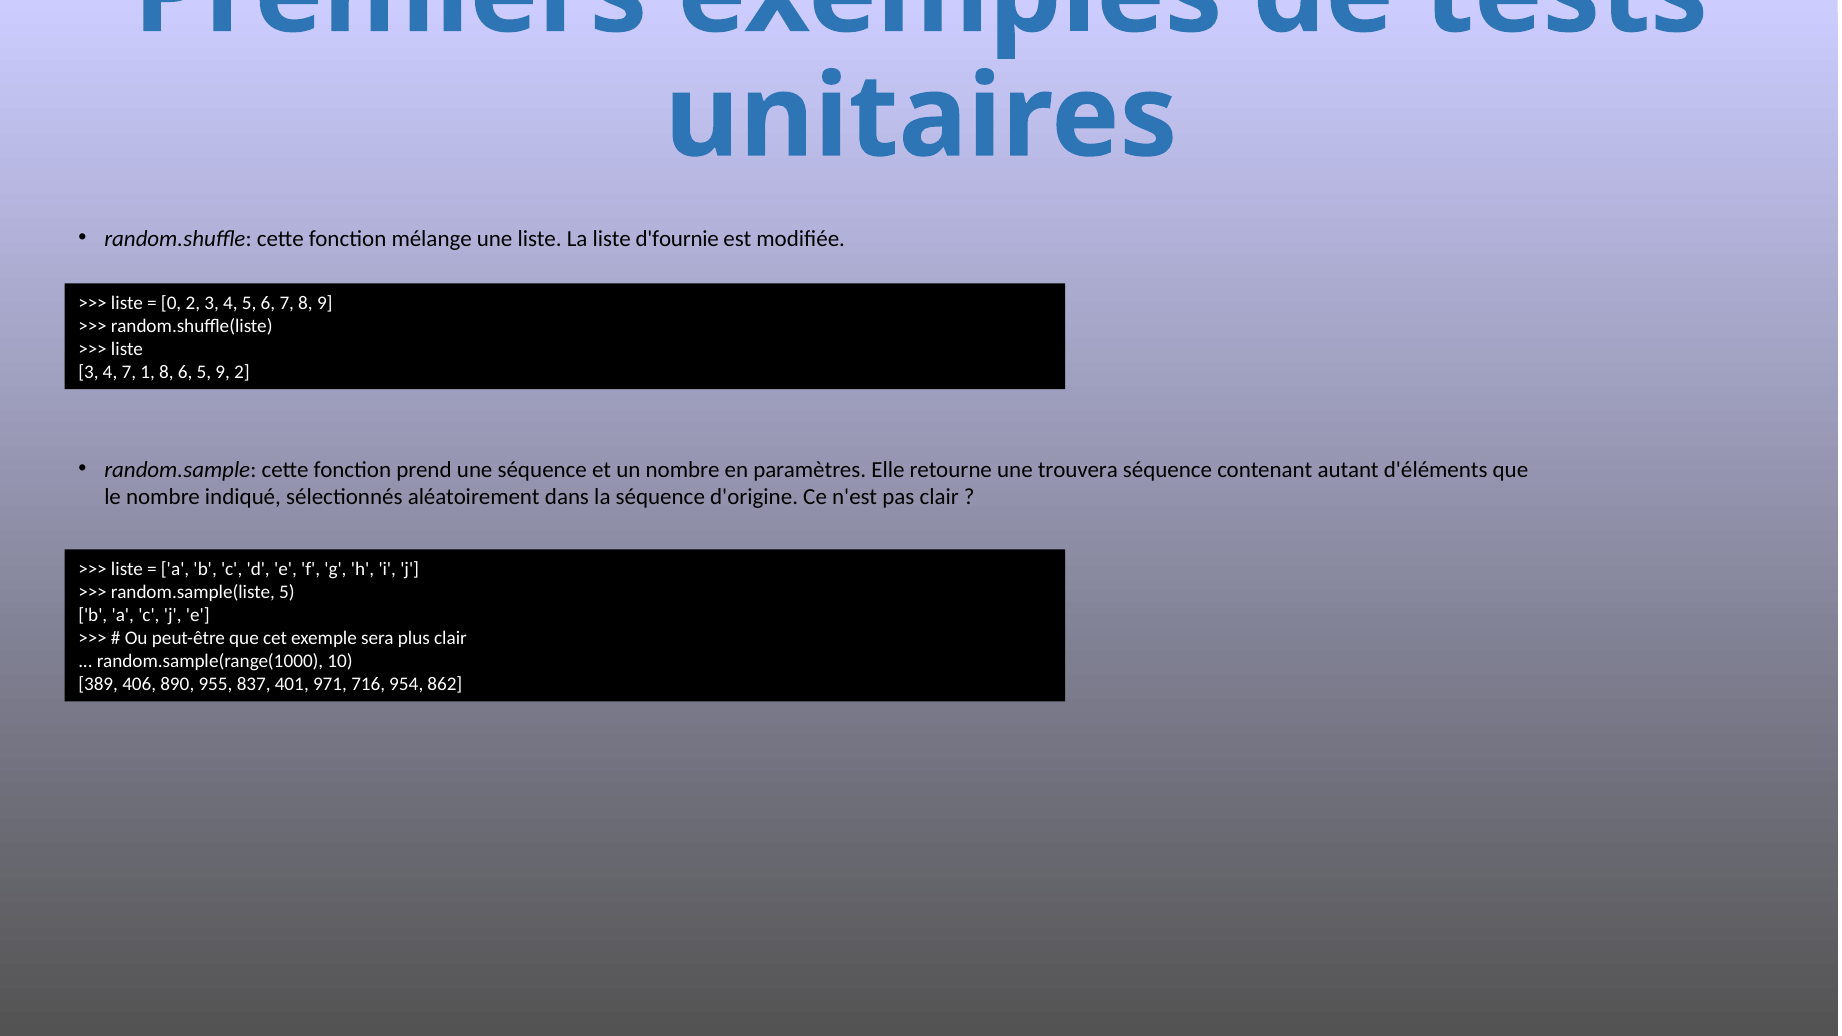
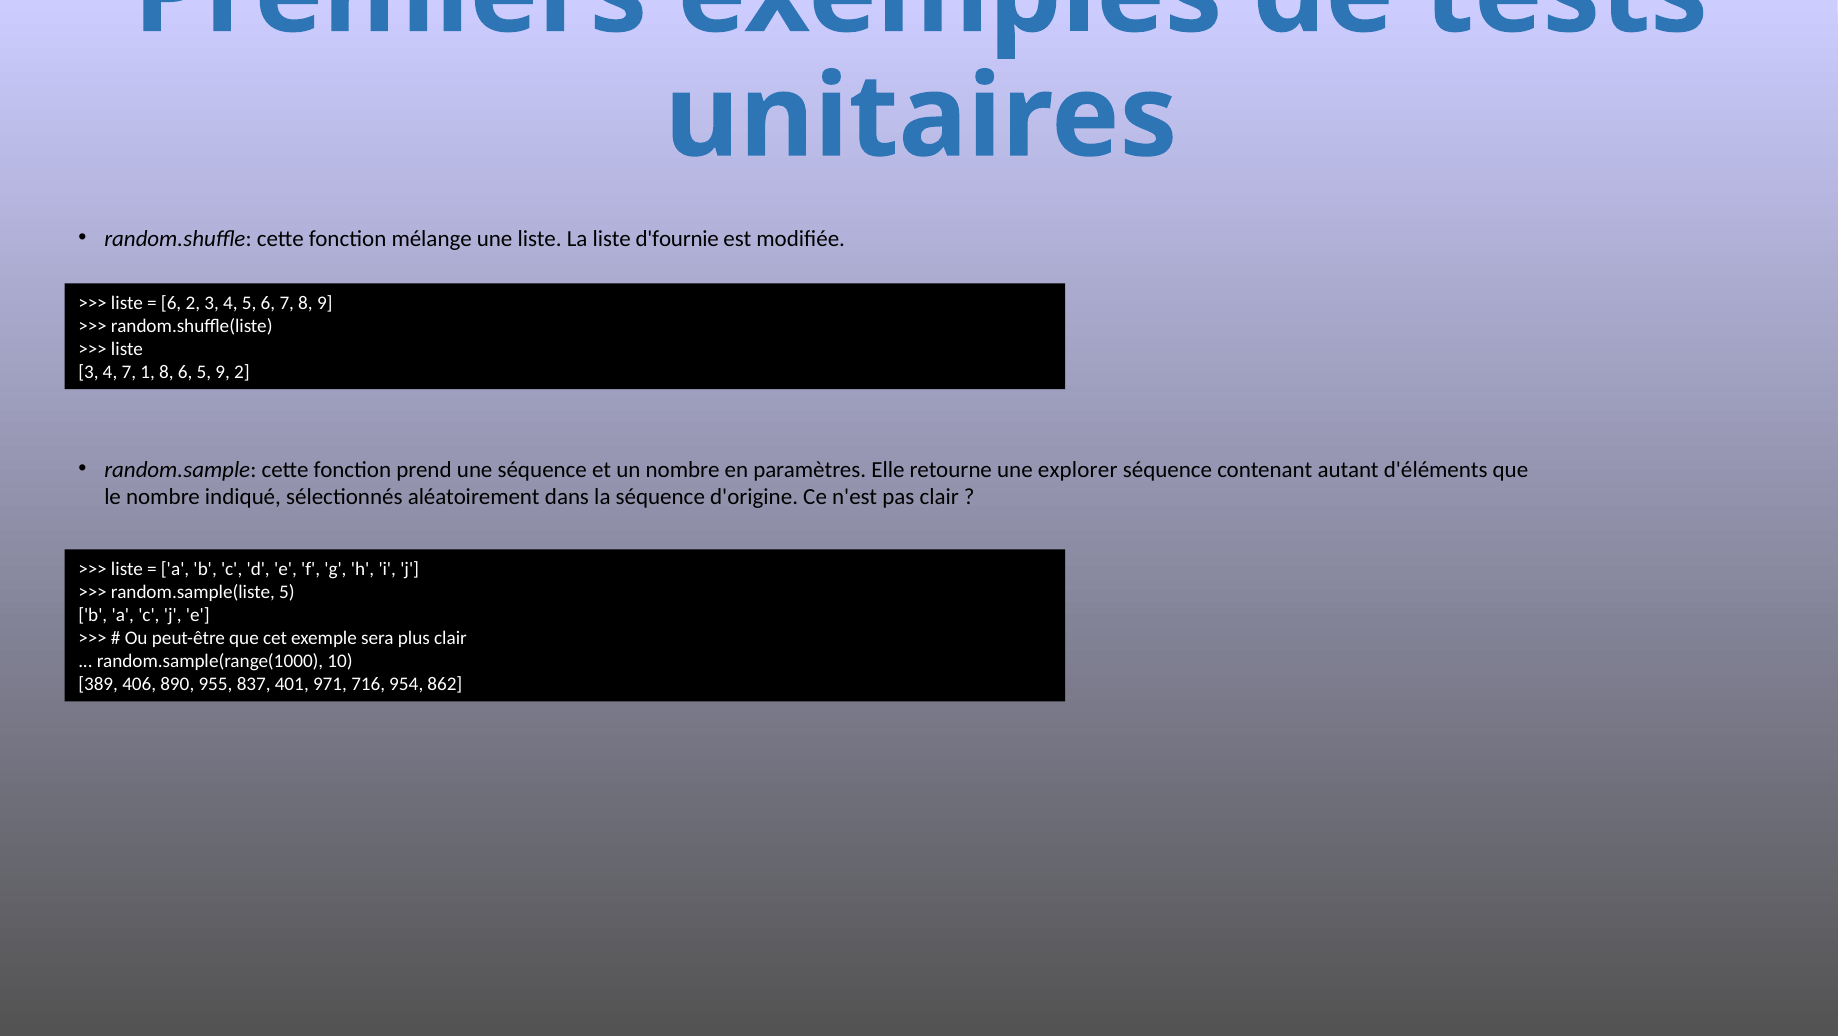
0 at (171, 303): 0 -> 6
trouvera: trouvera -> explorer
